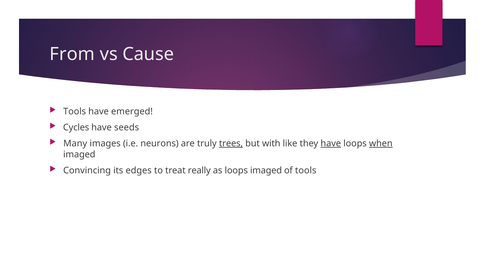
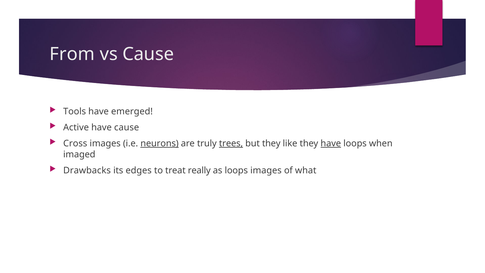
Cycles: Cycles -> Active
have seeds: seeds -> cause
Many: Many -> Cross
neurons underline: none -> present
but with: with -> they
when underline: present -> none
Convincing: Convincing -> Drawbacks
loops imaged: imaged -> images
of tools: tools -> what
